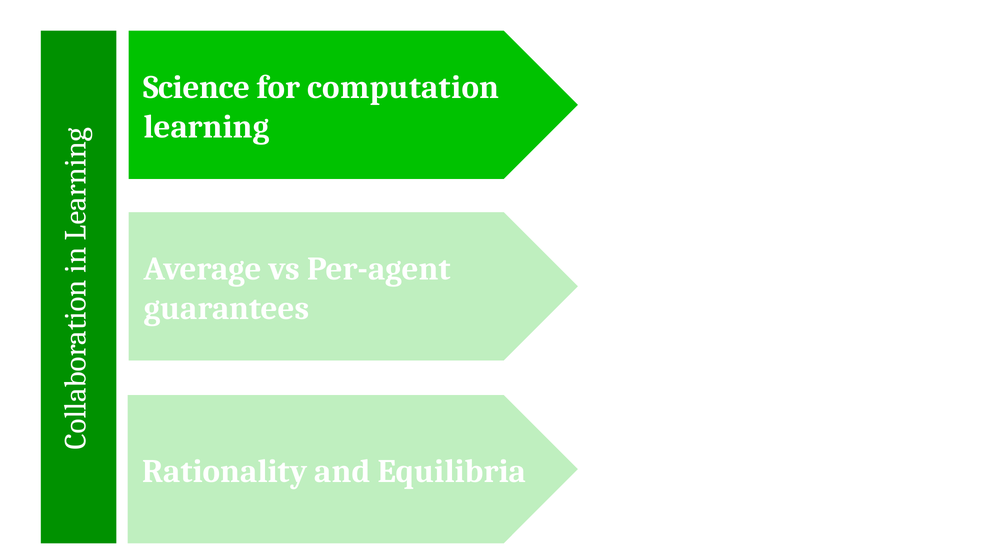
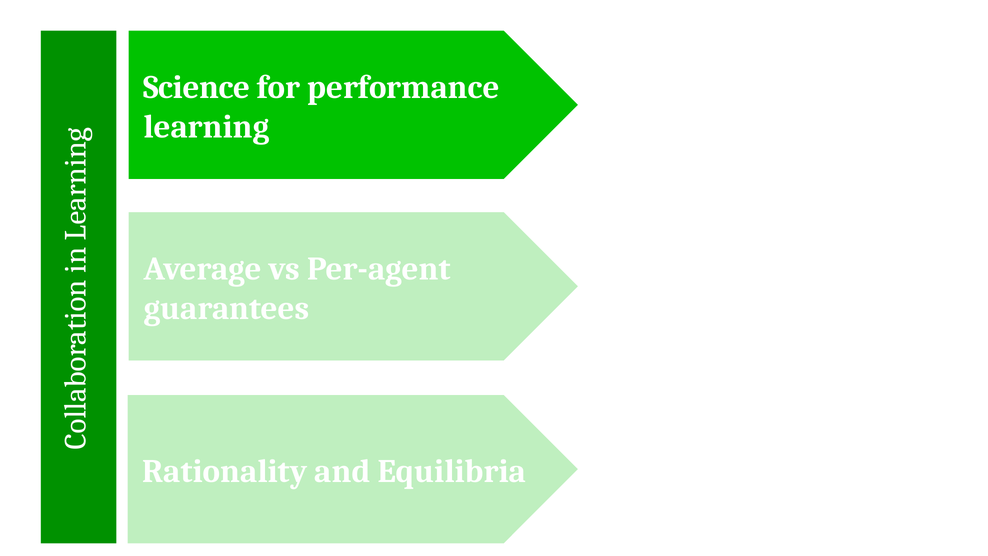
computation: computation -> performance
